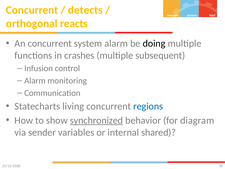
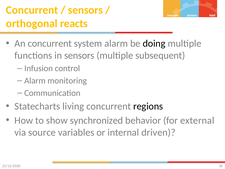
detects at (85, 10): detects -> sensors
in crashes: crashes -> sensors
regions colour: blue -> black
synchronized underline: present -> none
diagram: diagram -> external
sender: sender -> source
shared: shared -> driven
